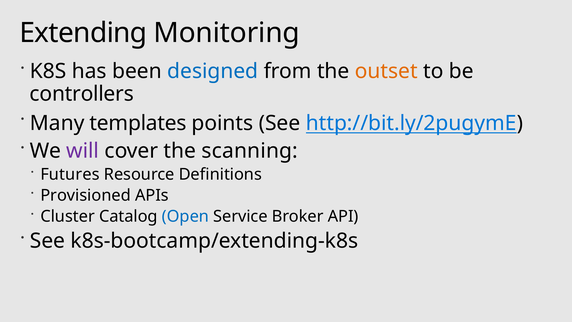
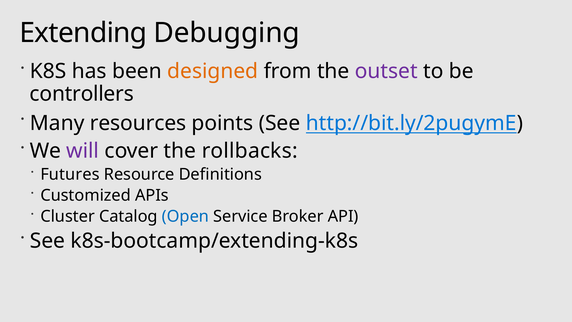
Monitoring: Monitoring -> Debugging
designed colour: blue -> orange
outset colour: orange -> purple
templates: templates -> resources
scanning: scanning -> rollbacks
Provisioned: Provisioned -> Customized
